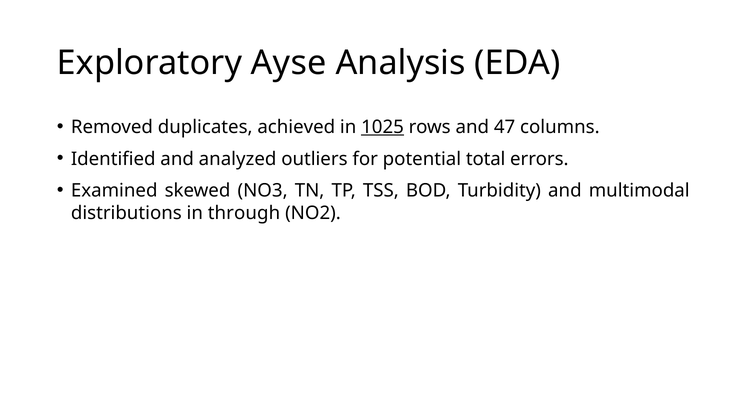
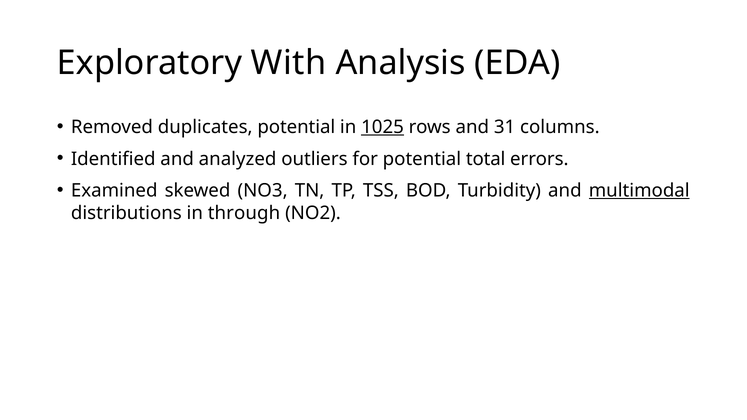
Ayse: Ayse -> With
duplicates achieved: achieved -> potential
47: 47 -> 31
multimodal underline: none -> present
